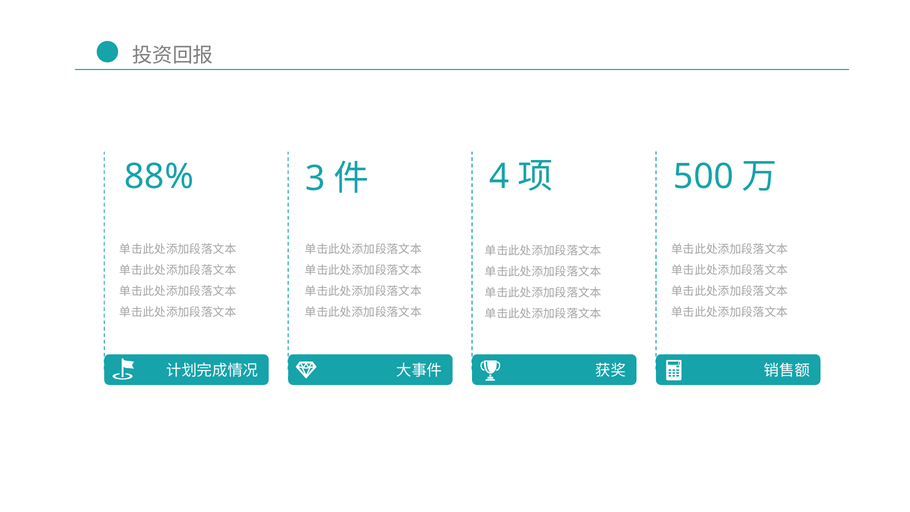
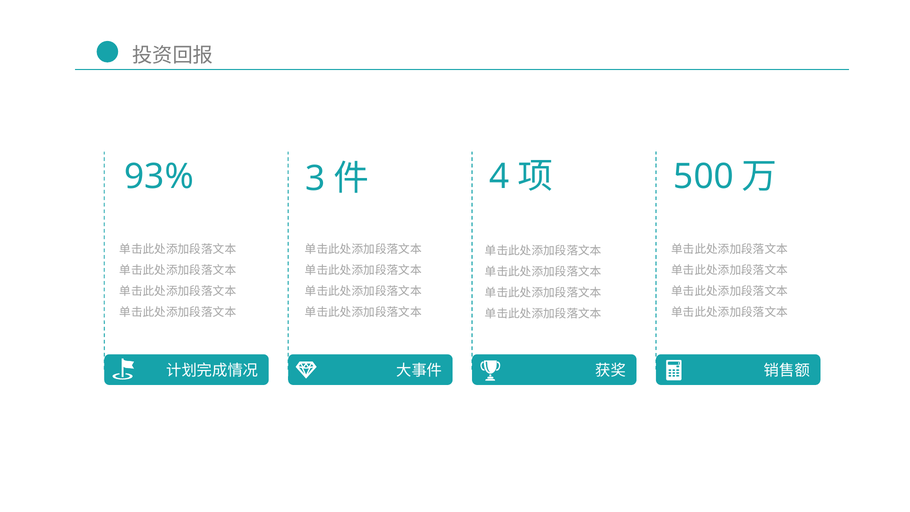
88%: 88% -> 93%
